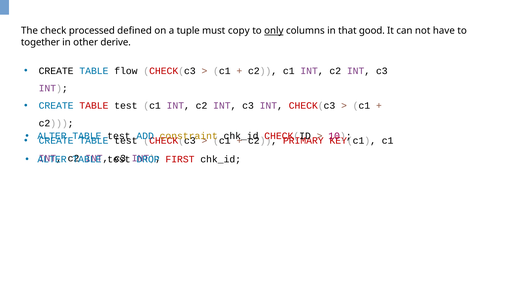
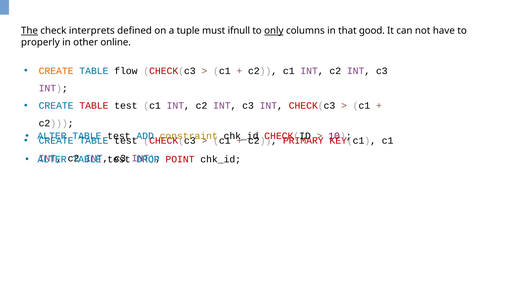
The underline: none -> present
processed: processed -> interprets
copy: copy -> ifnull
together: together -> properly
derive: derive -> online
CREATE at (56, 71) colour: black -> orange
FIRST: FIRST -> POINT
